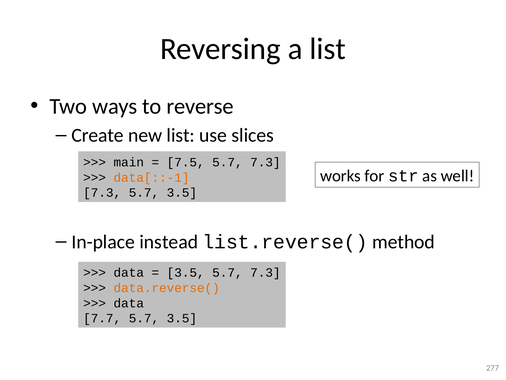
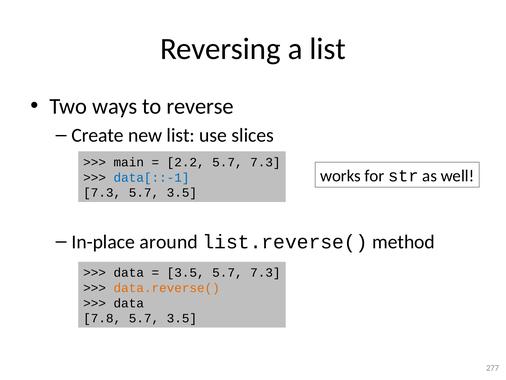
7.5: 7.5 -> 2.2
data[::-1 colour: orange -> blue
instead: instead -> around
7.7: 7.7 -> 7.8
